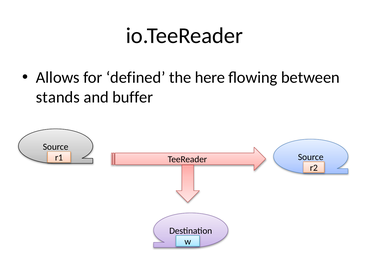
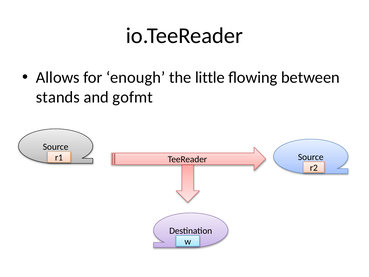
defined: defined -> enough
here: here -> little
buffer: buffer -> gofmt
